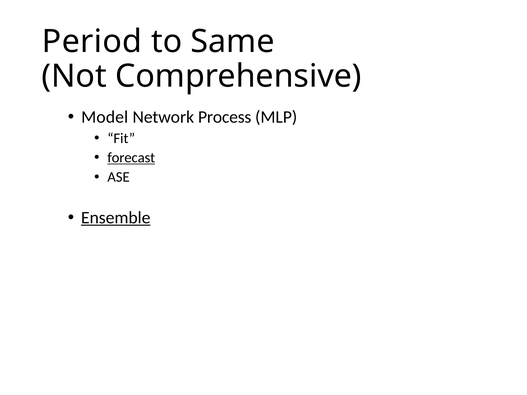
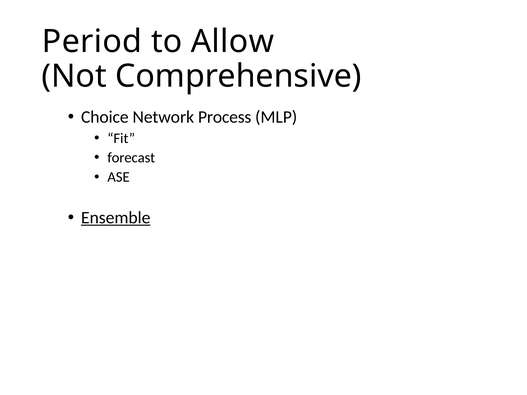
Same: Same -> Allow
Model: Model -> Choice
forecast underline: present -> none
